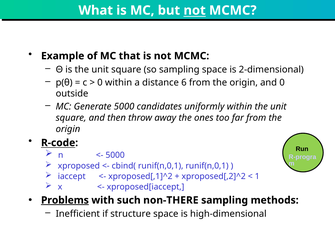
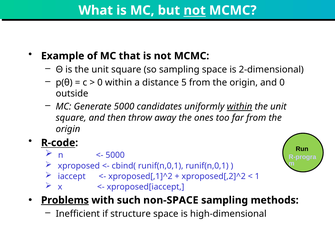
6: 6 -> 5
within at (240, 107) underline: none -> present
non-THERE: non-THERE -> non-SPACE
